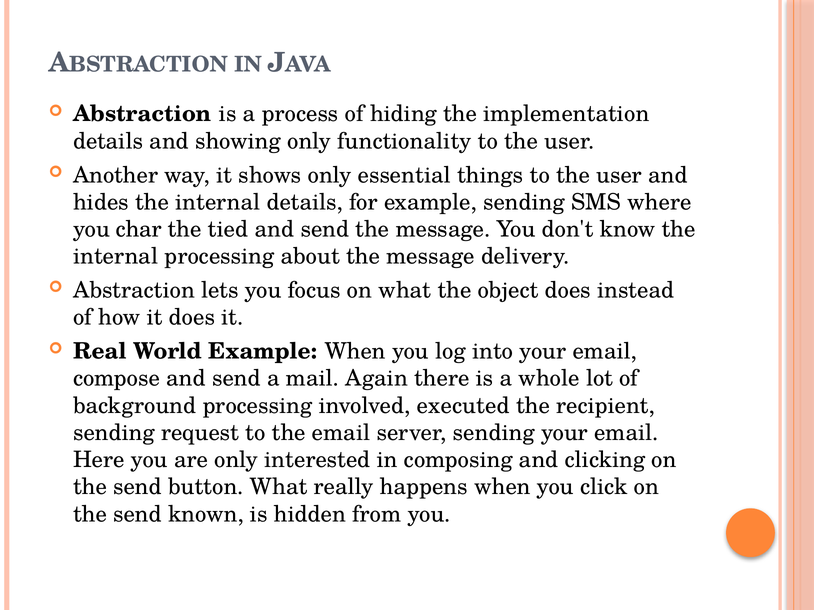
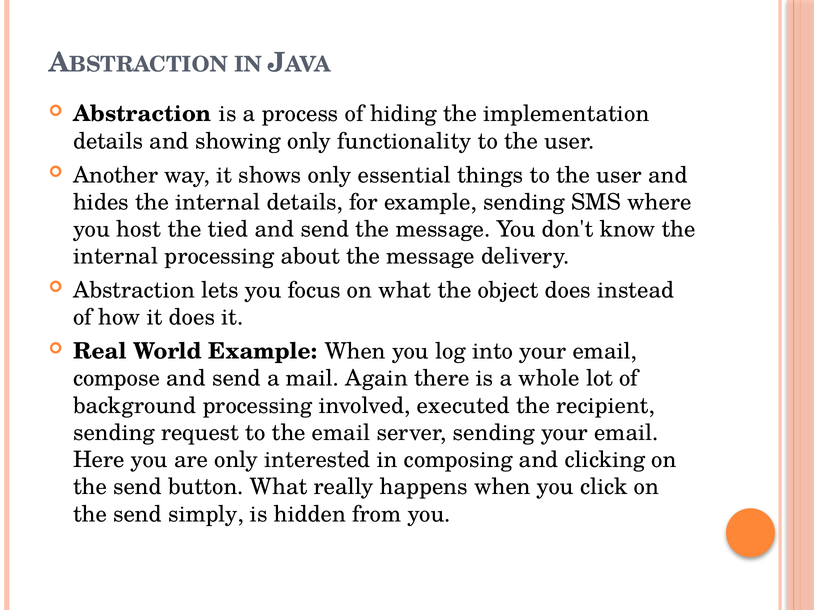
char: char -> host
known: known -> simply
